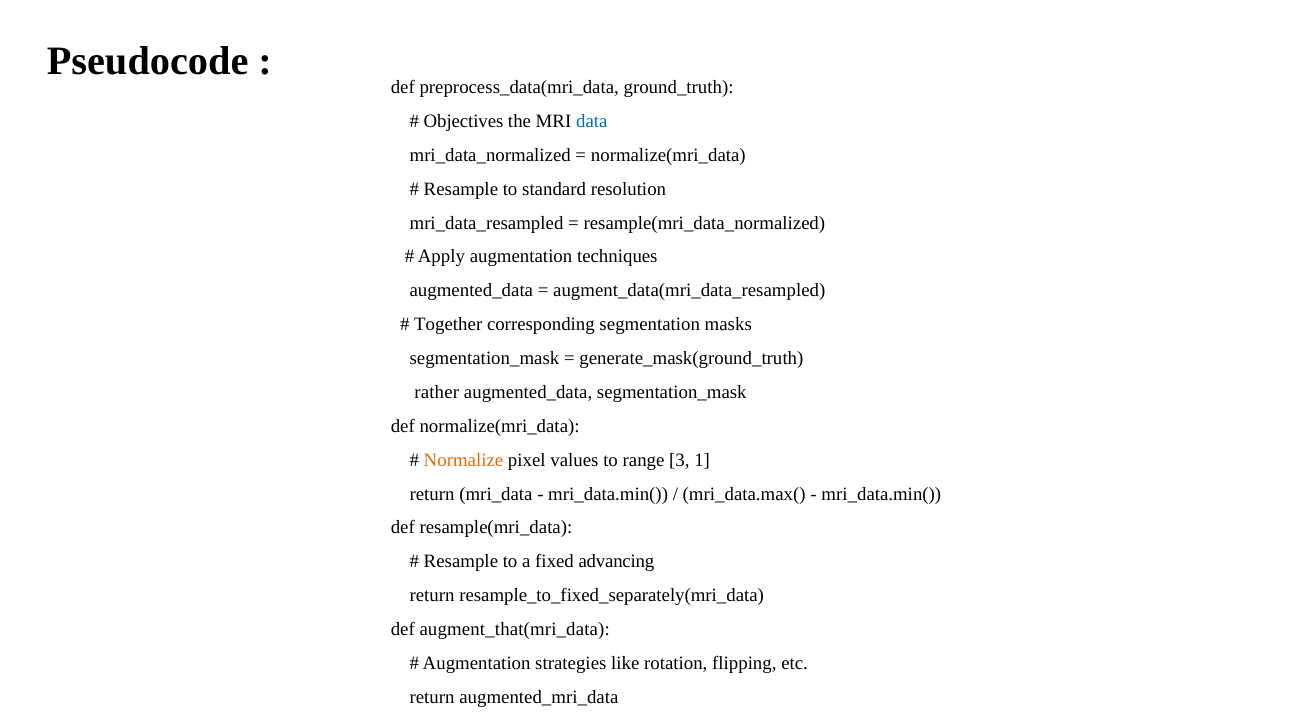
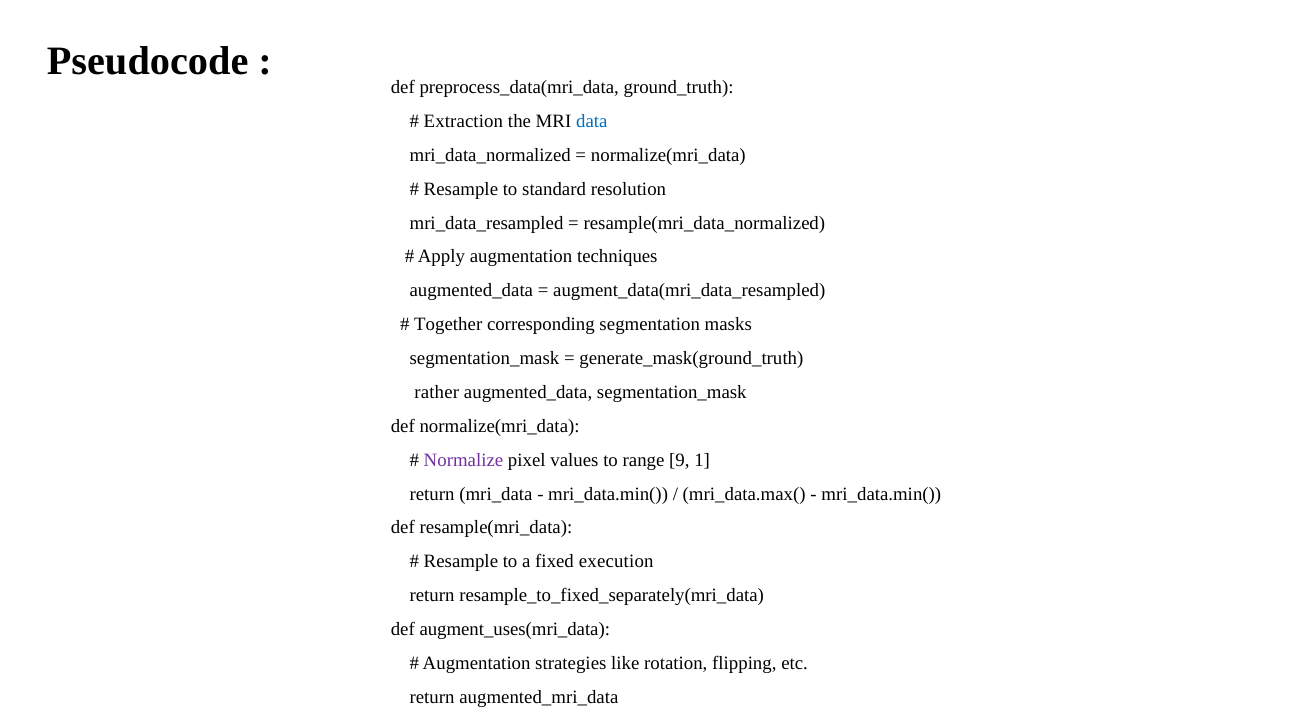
Objectives: Objectives -> Extraction
Normalize colour: orange -> purple
3: 3 -> 9
advancing: advancing -> execution
augment_that(mri_data: augment_that(mri_data -> augment_uses(mri_data
